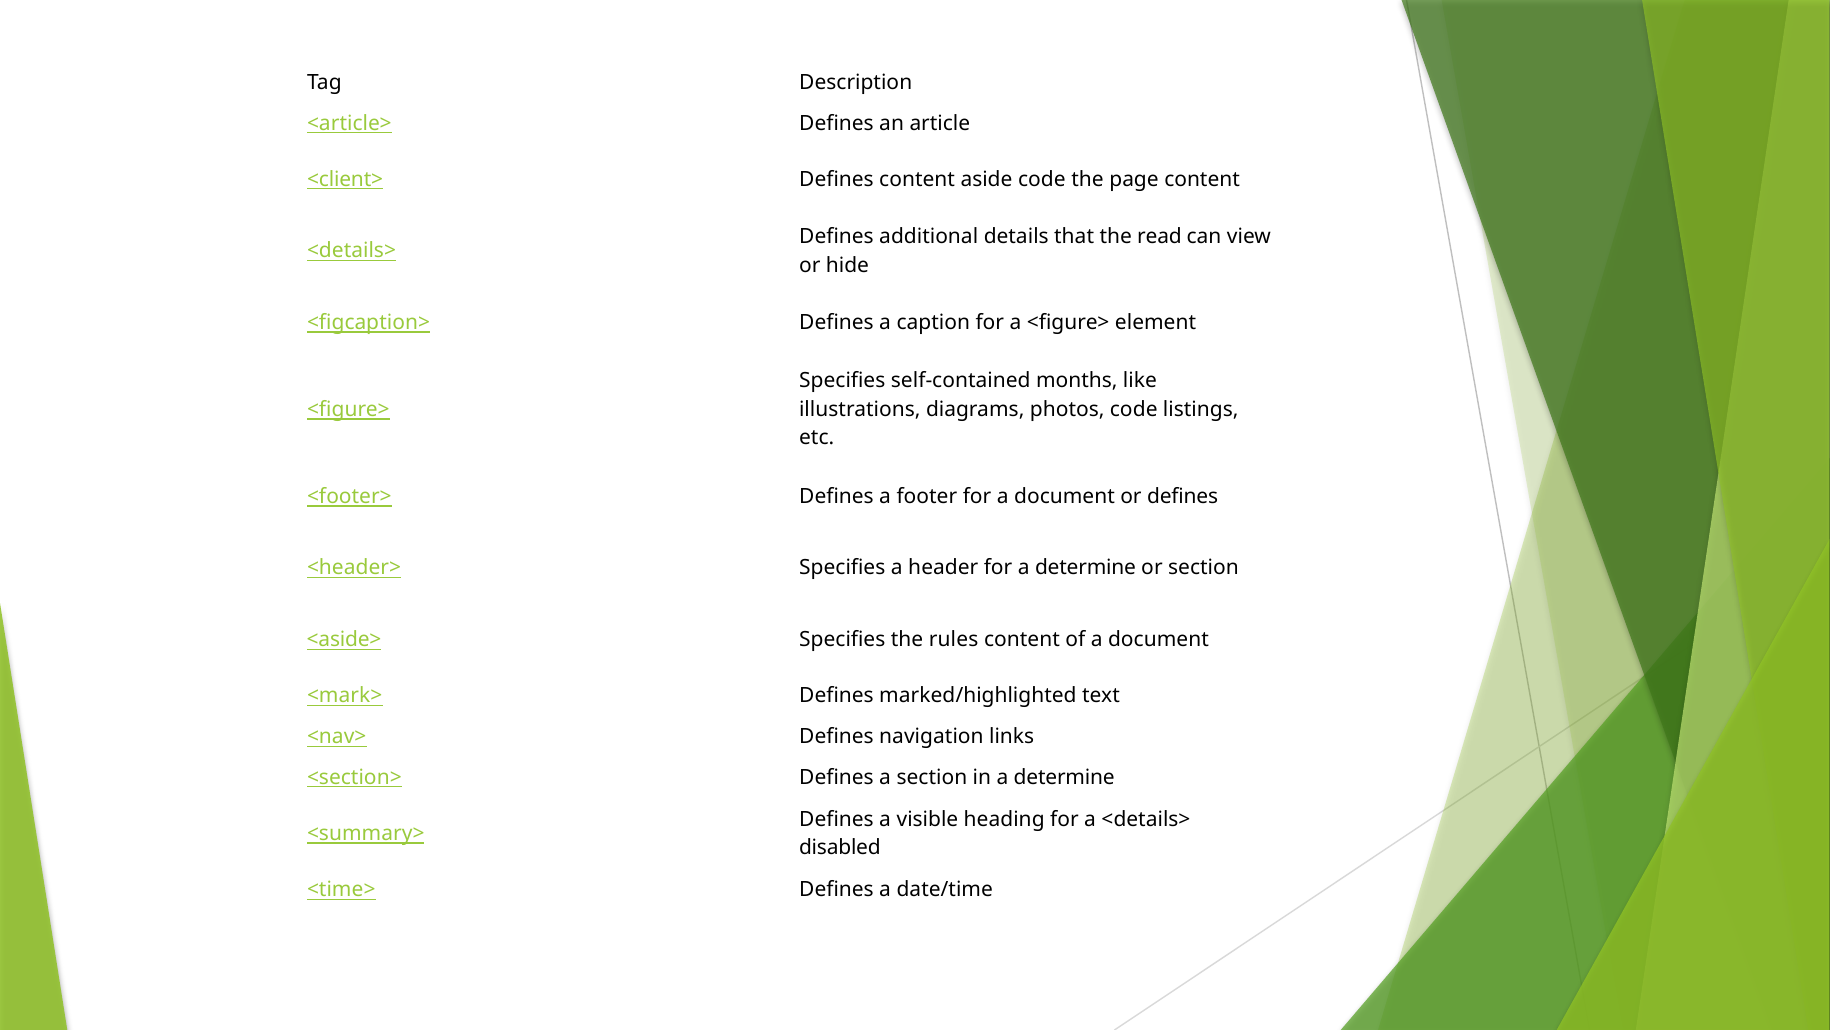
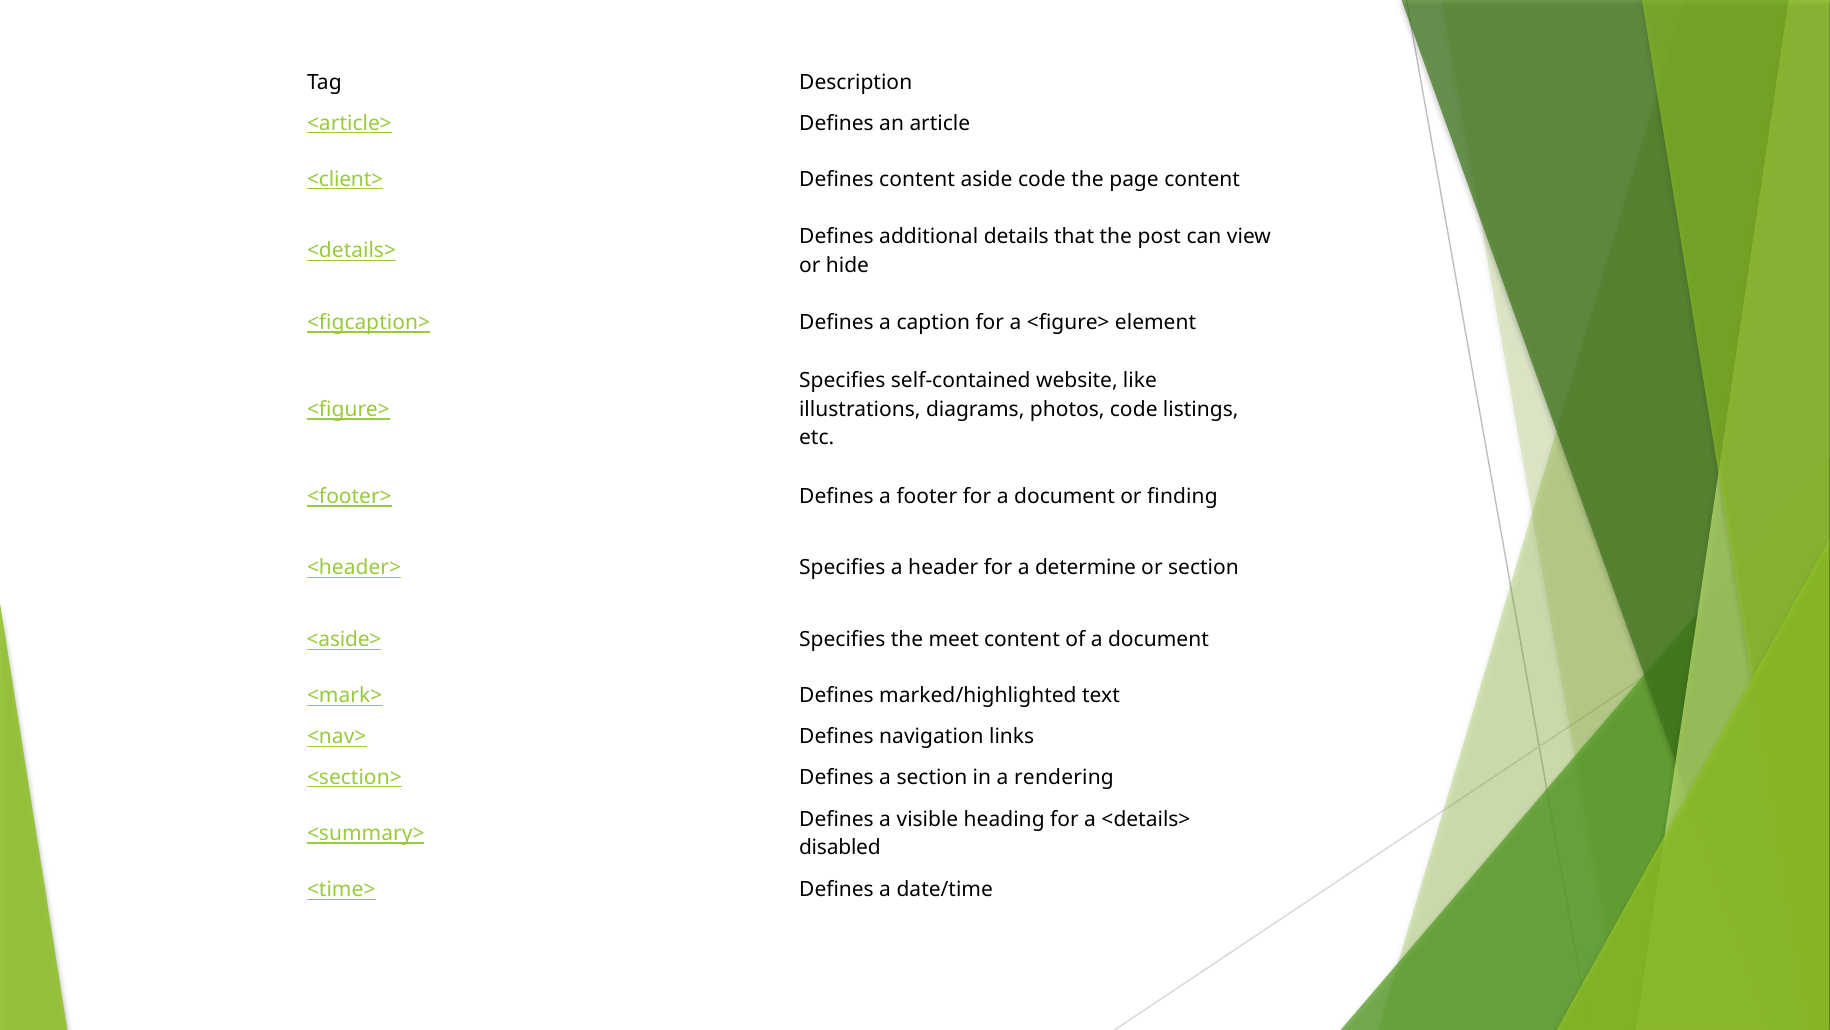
read: read -> post
months: months -> website
or defines: defines -> finding
rules: rules -> meet
in a determine: determine -> rendering
